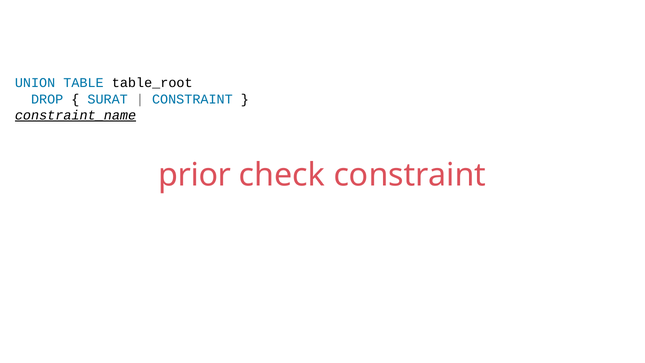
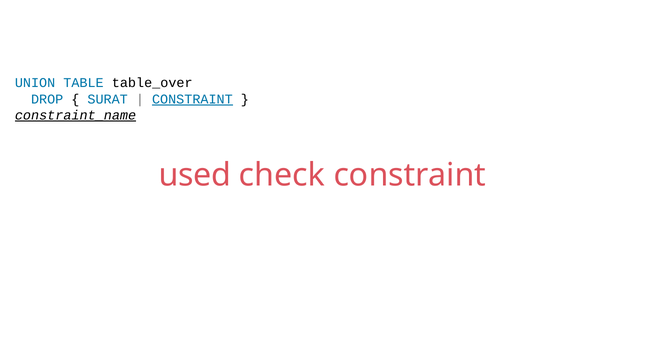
table_root: table_root -> table_over
CONSTRAINT at (192, 99) underline: none -> present
prior: prior -> used
